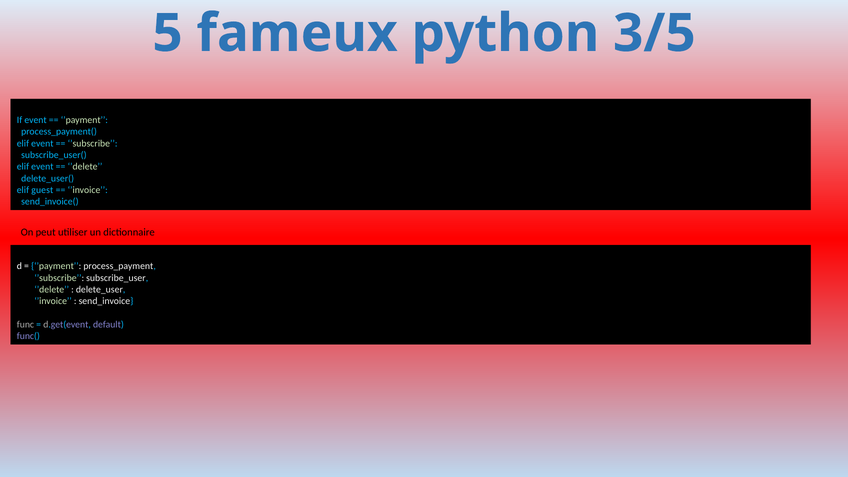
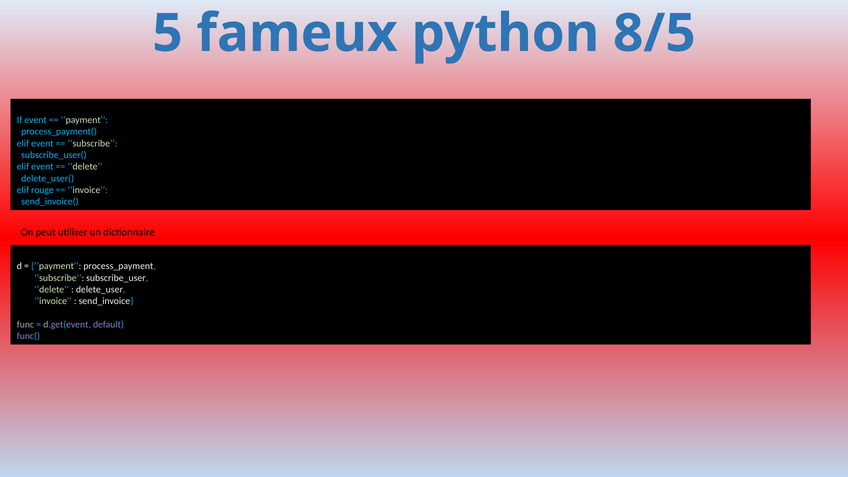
3/5: 3/5 -> 8/5
guest: guest -> rouge
